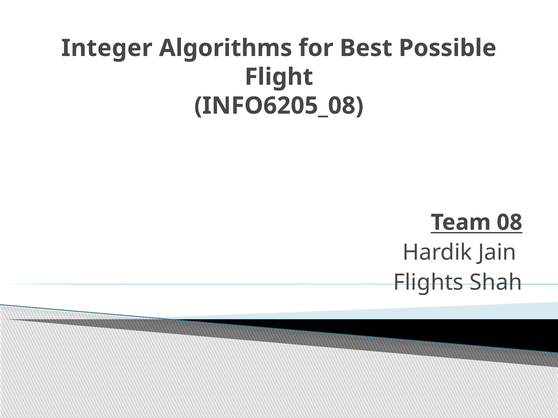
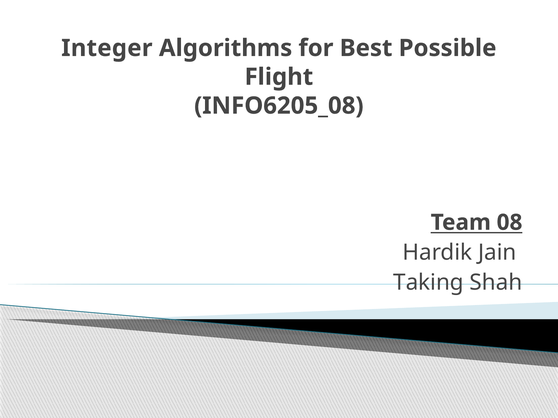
Flights: Flights -> Taking
